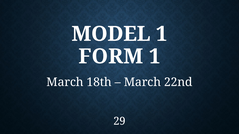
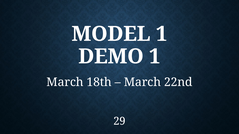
FORM: FORM -> DEMO
